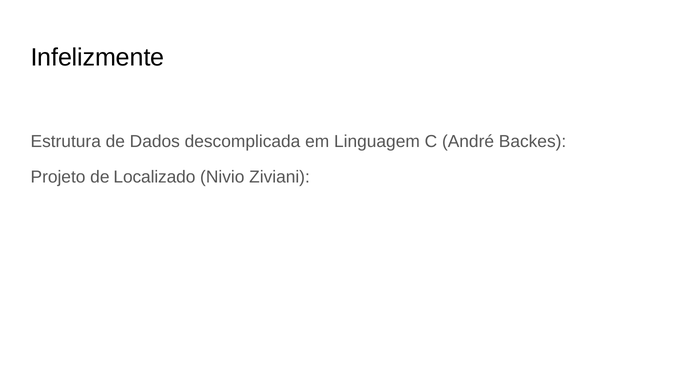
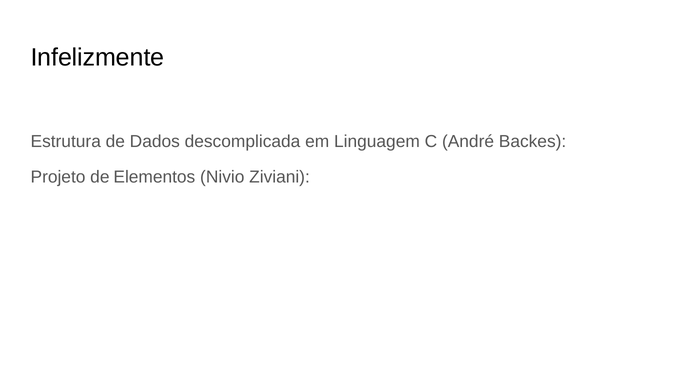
Localizado: Localizado -> Elementos
